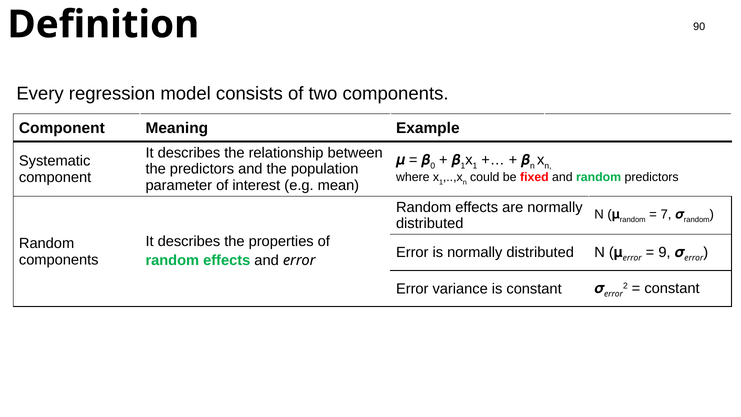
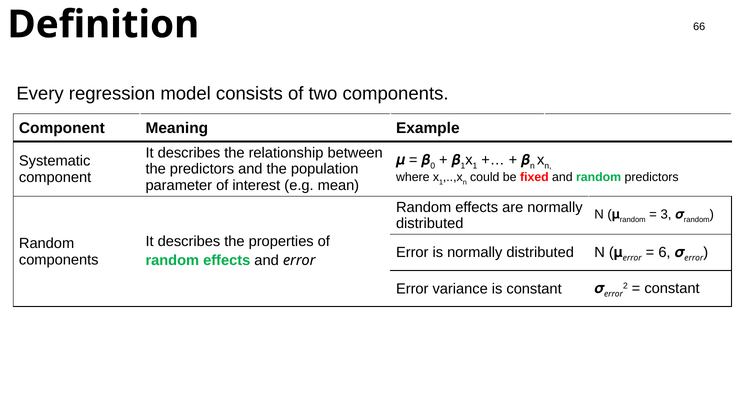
90: 90 -> 66
7: 7 -> 3
9: 9 -> 6
